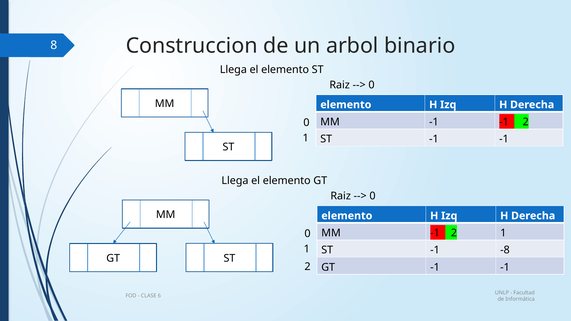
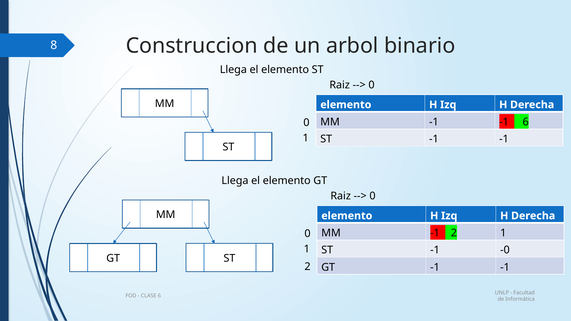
-1 -1 2: 2 -> 6
-8: -8 -> -0
